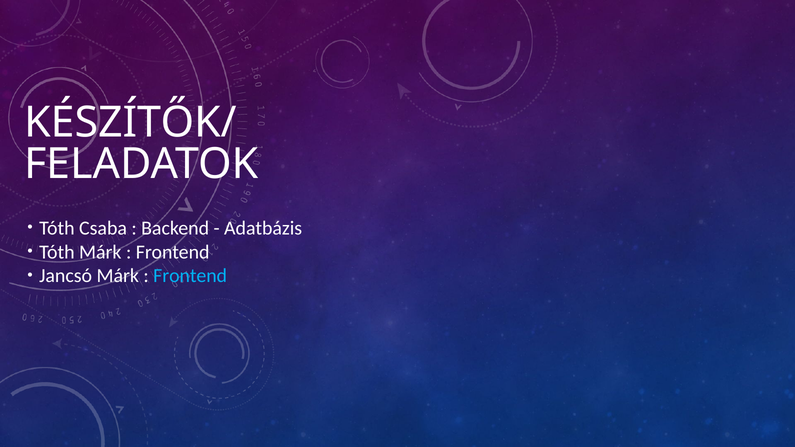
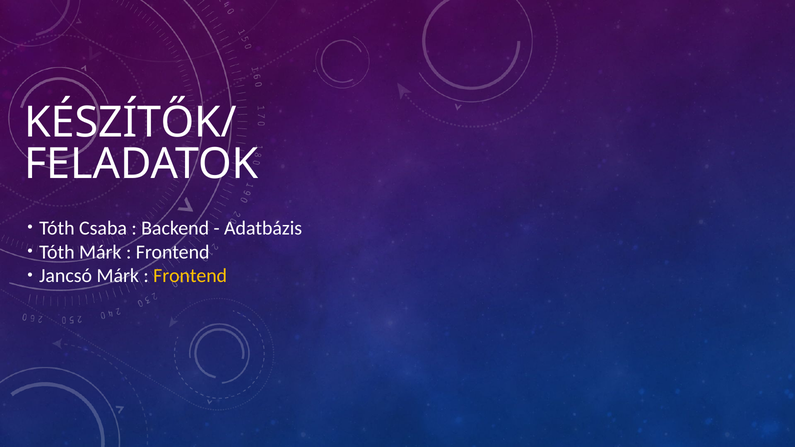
Frontend at (190, 276) colour: light blue -> yellow
